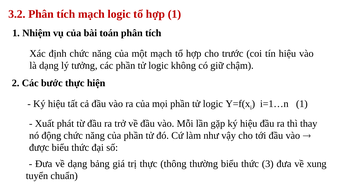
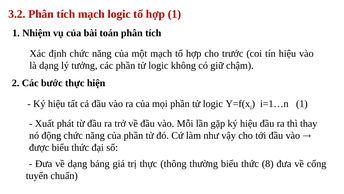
3: 3 -> 8
xung: xung -> cổng
